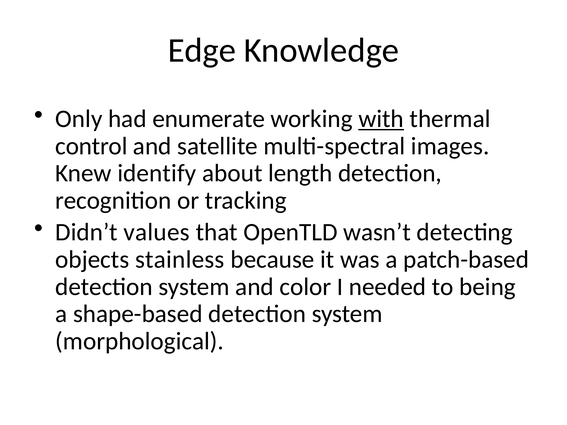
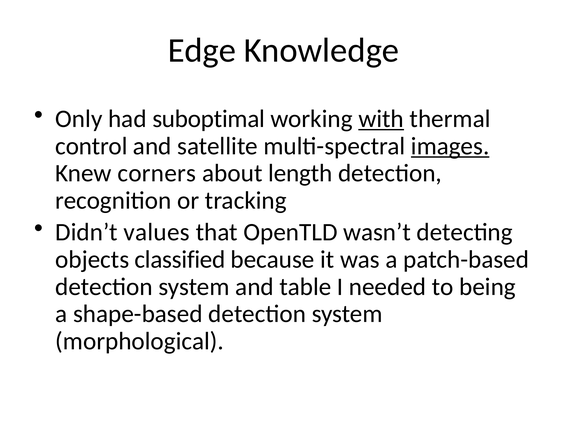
enumerate: enumerate -> suboptimal
images underline: none -> present
identify: identify -> corners
stainless: stainless -> classified
color: color -> table
